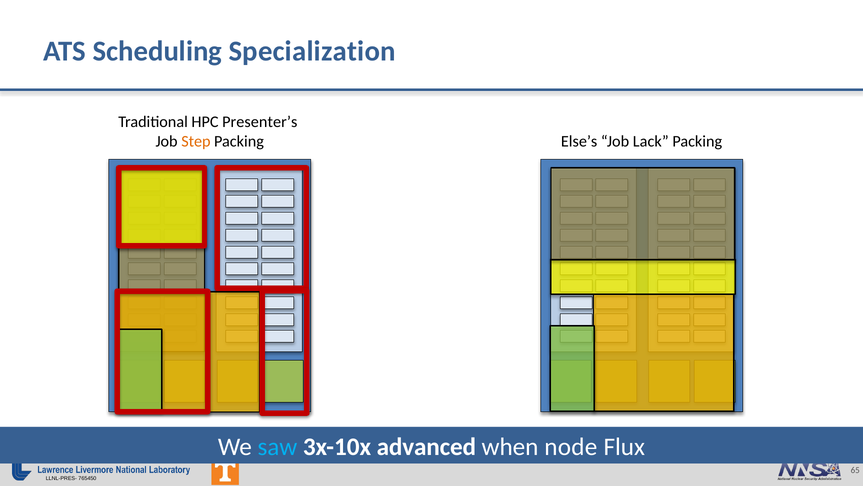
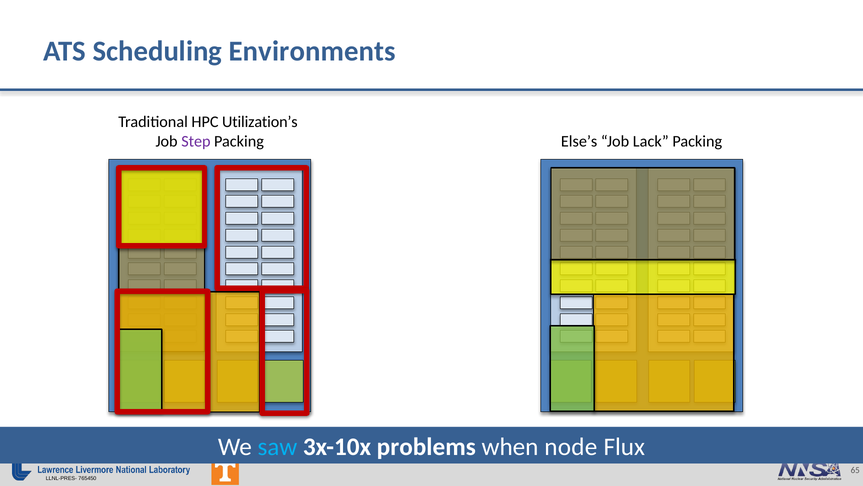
Specialization: Specialization -> Environments
Presenter’s: Presenter’s -> Utilization’s
Step colour: orange -> purple
advanced: advanced -> problems
